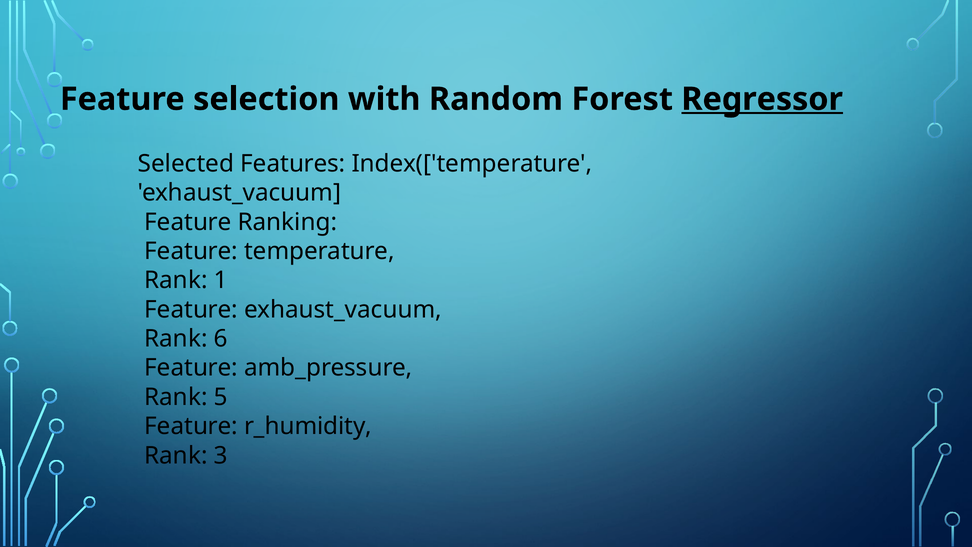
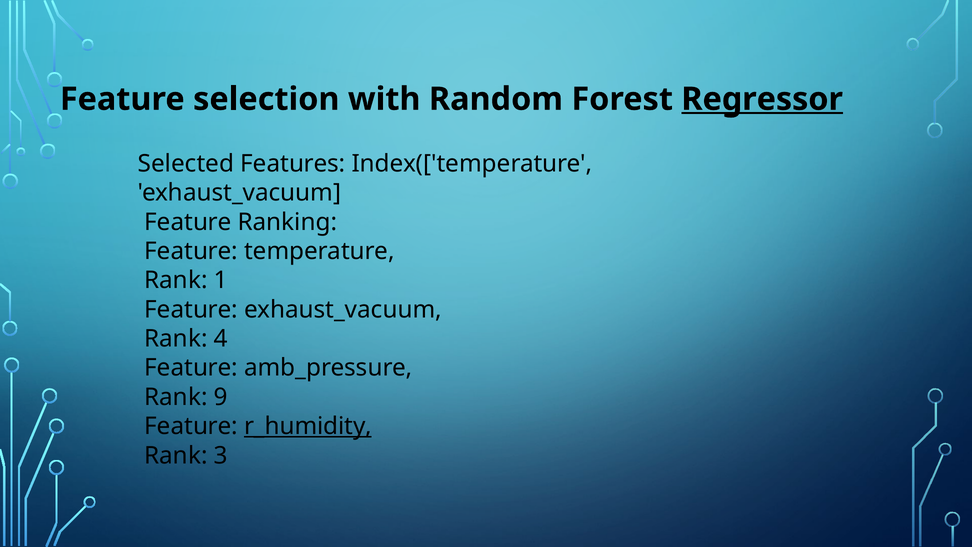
6: 6 -> 4
5: 5 -> 9
r_humidity underline: none -> present
